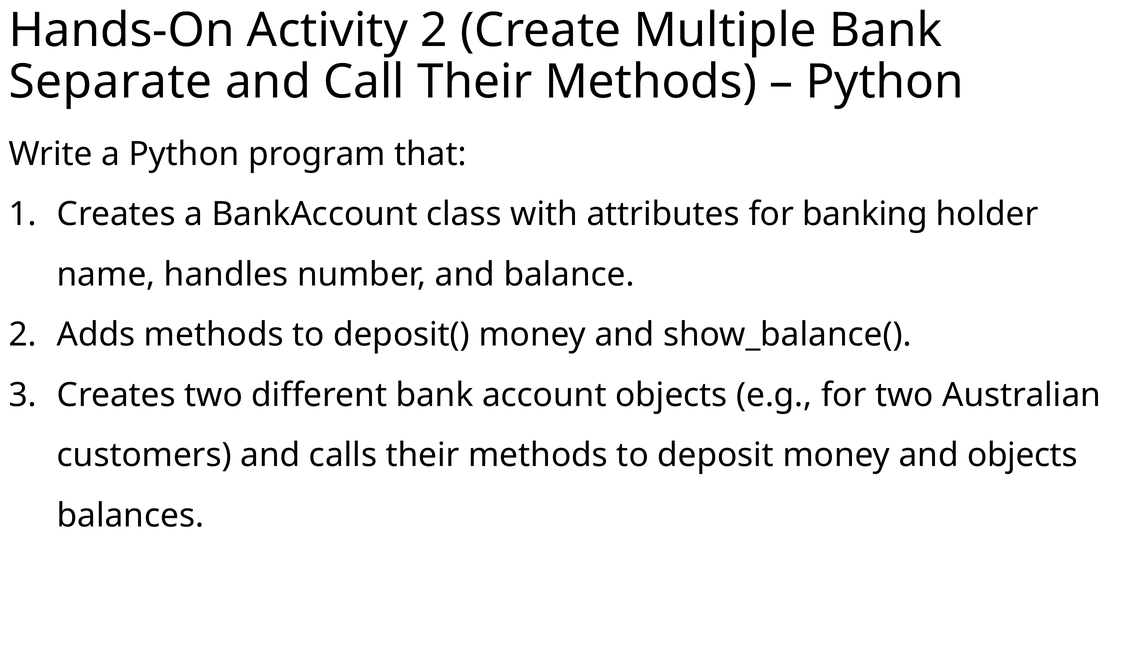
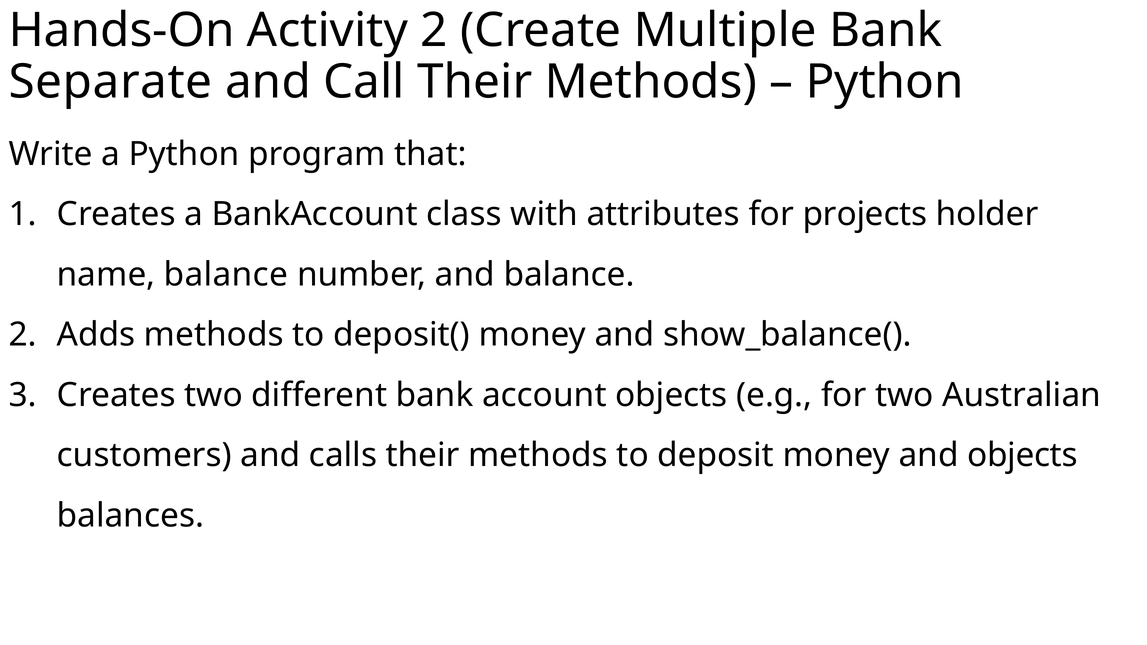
banking: banking -> projects
name handles: handles -> balance
